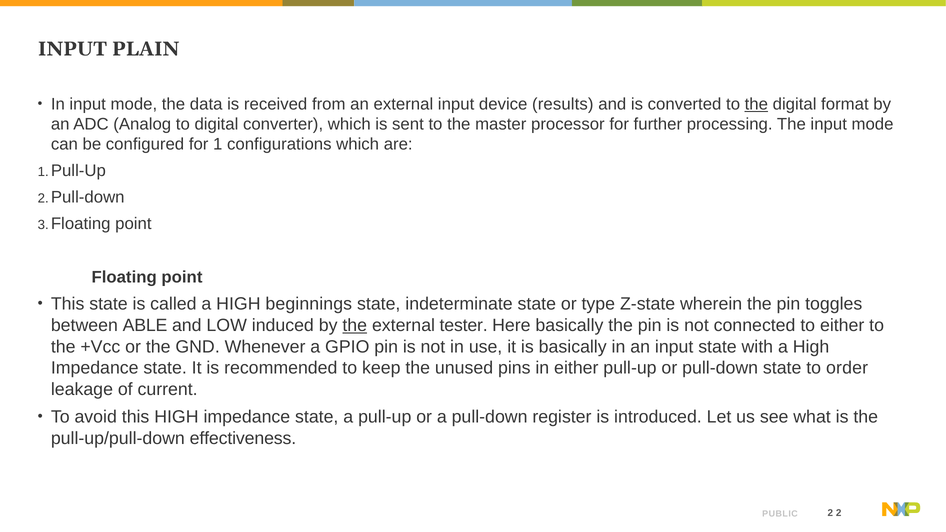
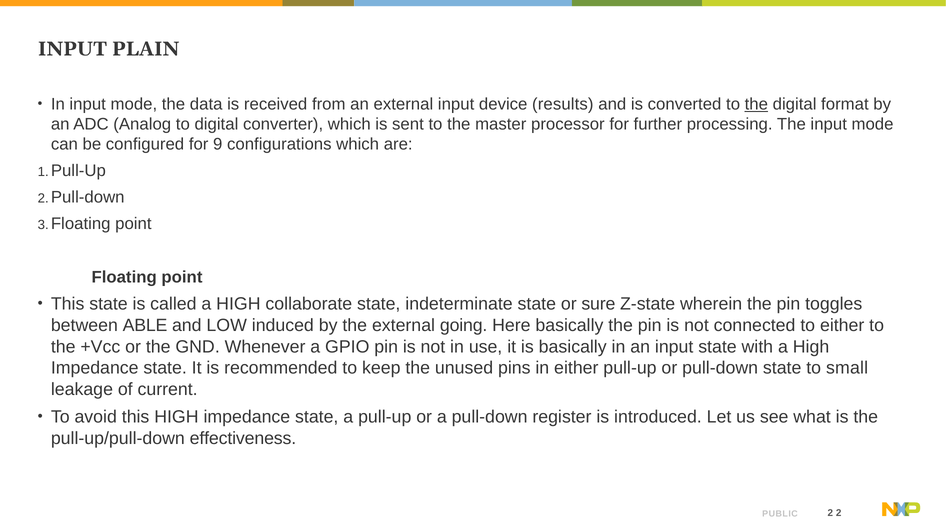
for 1: 1 -> 9
beginnings: beginnings -> collaborate
type: type -> sure
the at (355, 325) underline: present -> none
tester: tester -> going
order: order -> small
